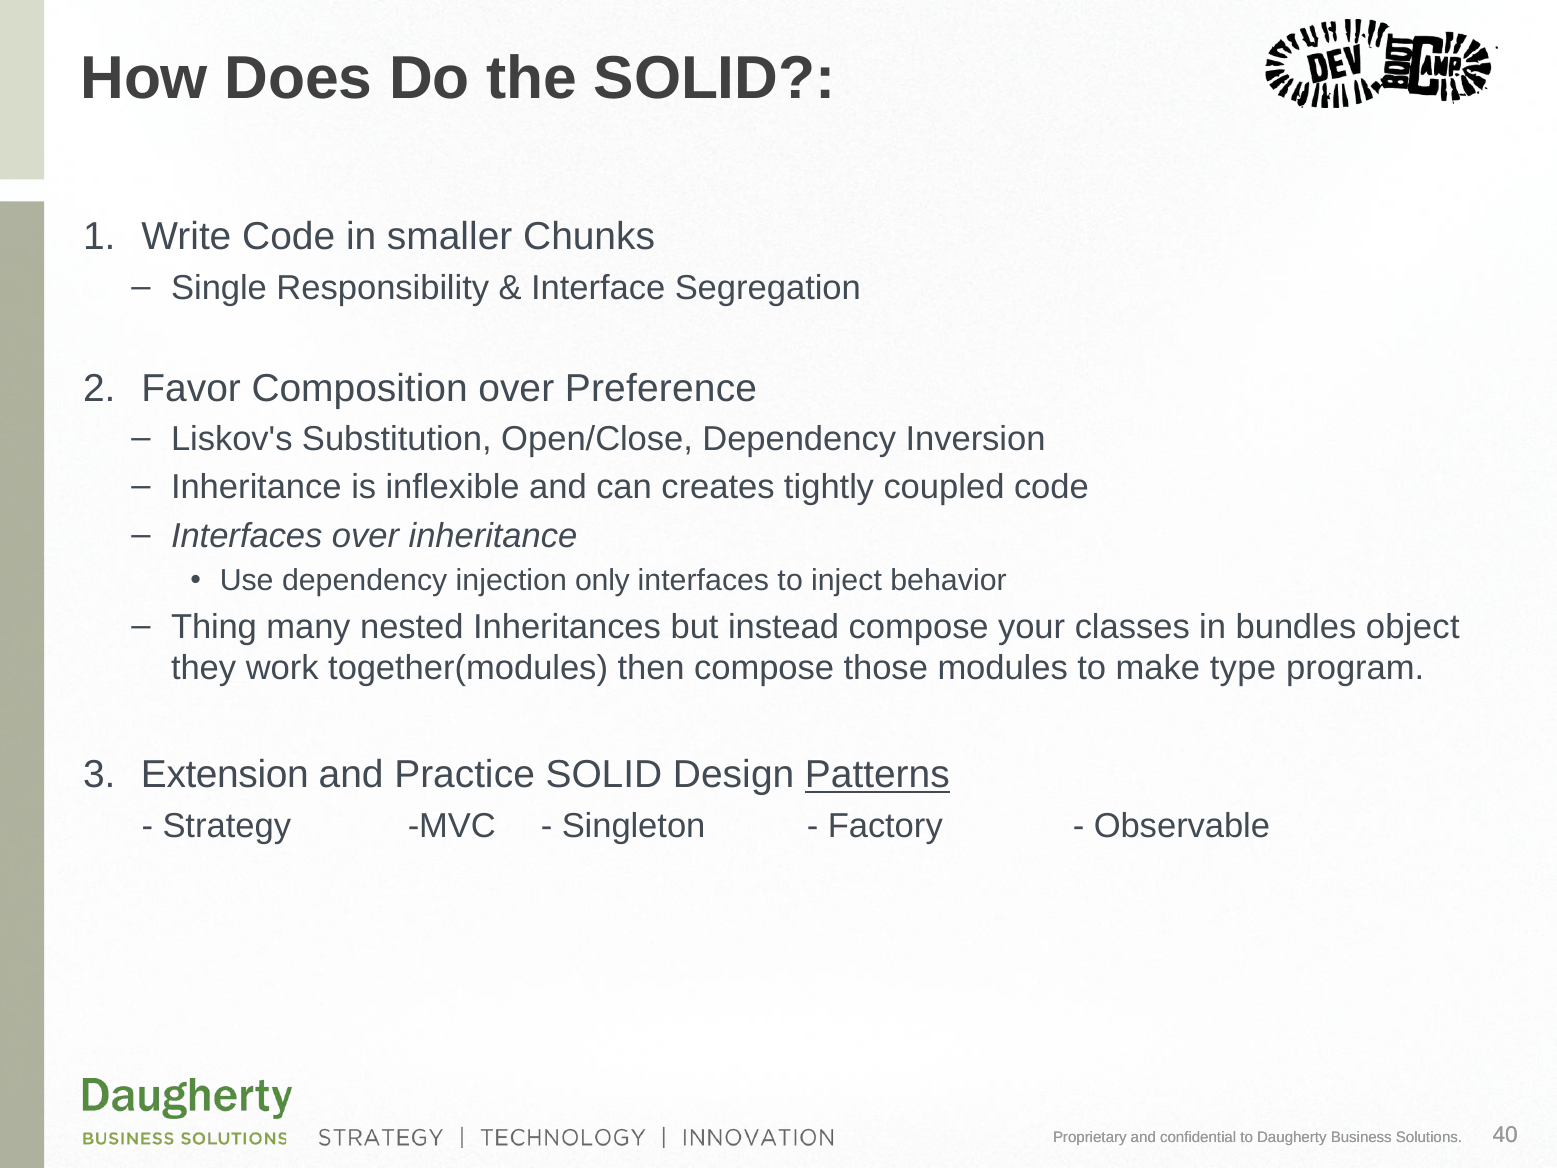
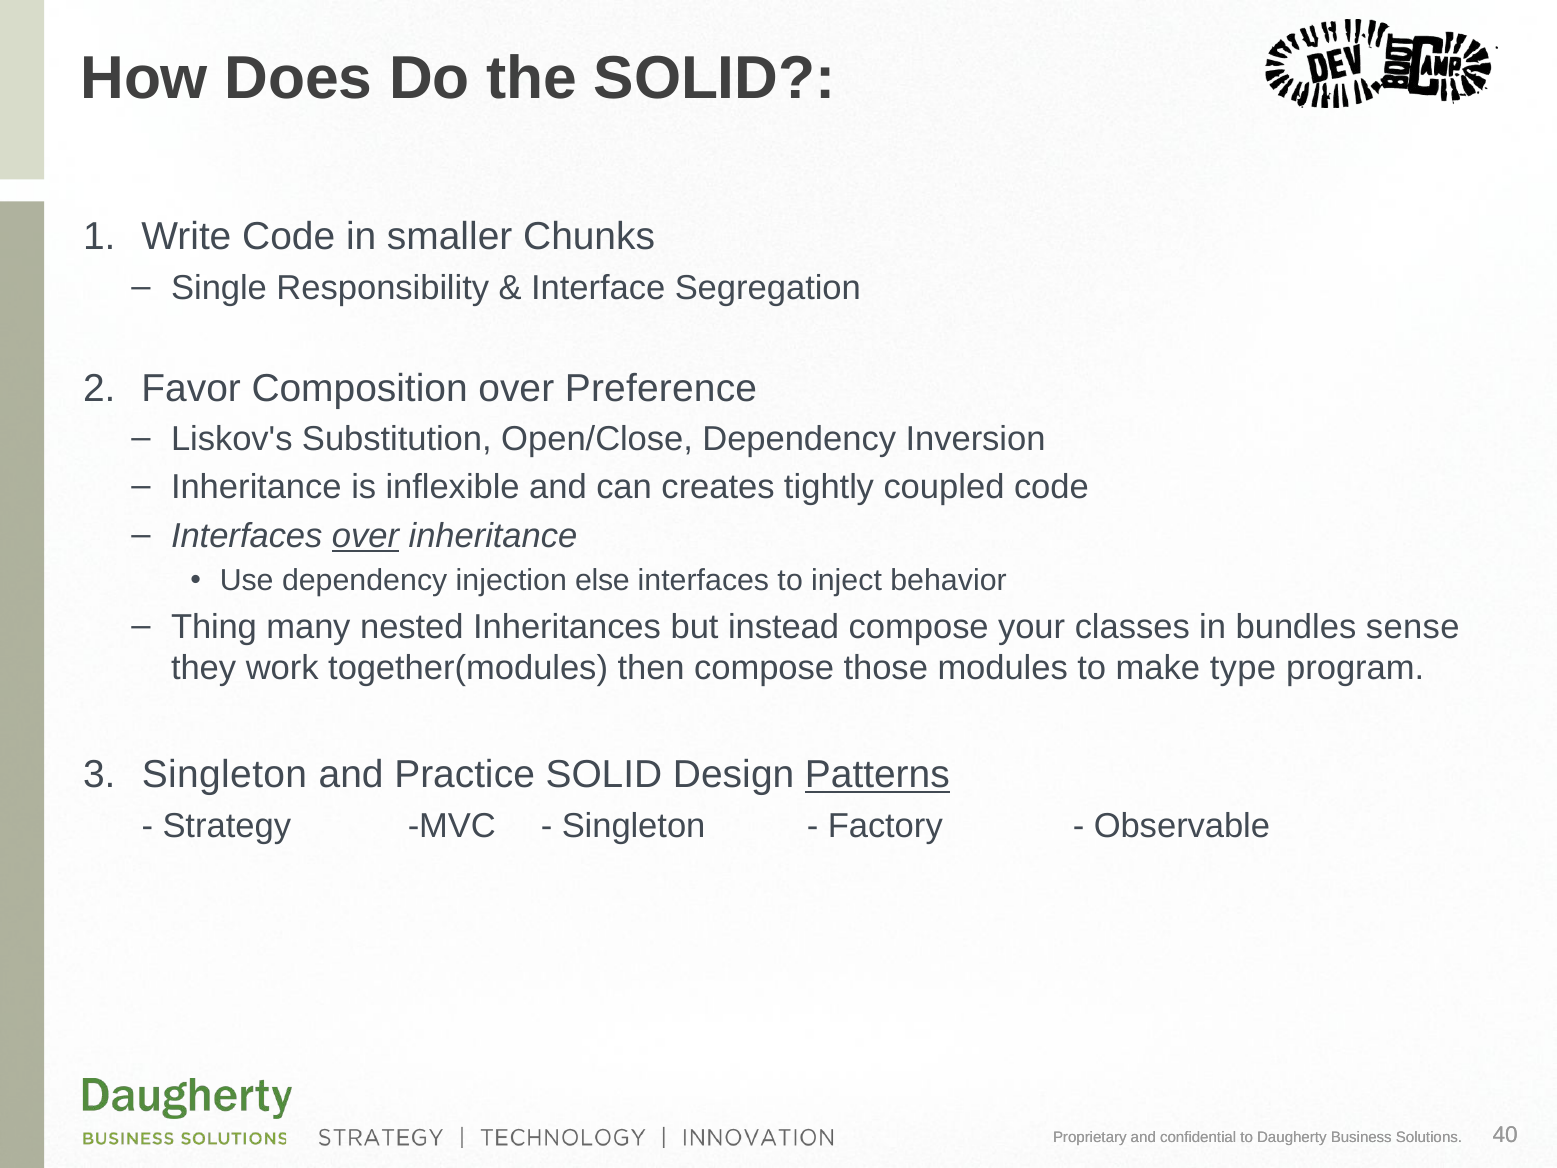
over at (365, 536) underline: none -> present
only: only -> else
object: object -> sense
Extension at (225, 775): Extension -> Singleton
